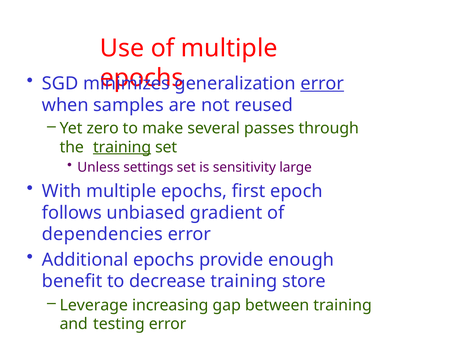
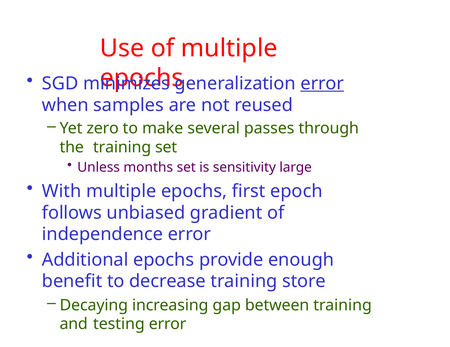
training at (122, 147) underline: present -> none
settings: settings -> months
dependencies: dependencies -> independence
Leverage: Leverage -> Decaying
